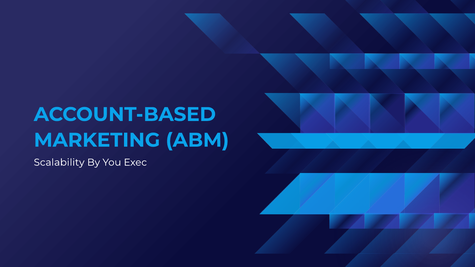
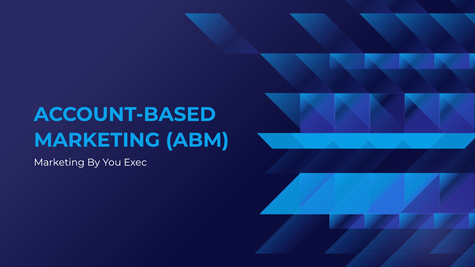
Scalability at (59, 162): Scalability -> Marketing
